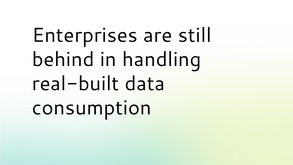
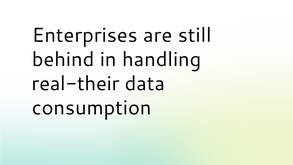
real-built: real-built -> real-their
